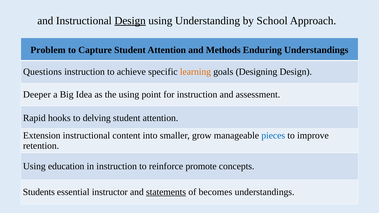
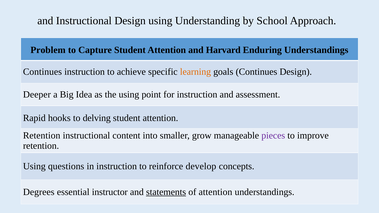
Design at (130, 21) underline: present -> none
Methods: Methods -> Harvard
Questions at (42, 72): Questions -> Continues
goals Designing: Designing -> Continues
Extension at (42, 136): Extension -> Retention
pieces colour: blue -> purple
education: education -> questions
promote: promote -> develop
Students: Students -> Degrees
of becomes: becomes -> attention
